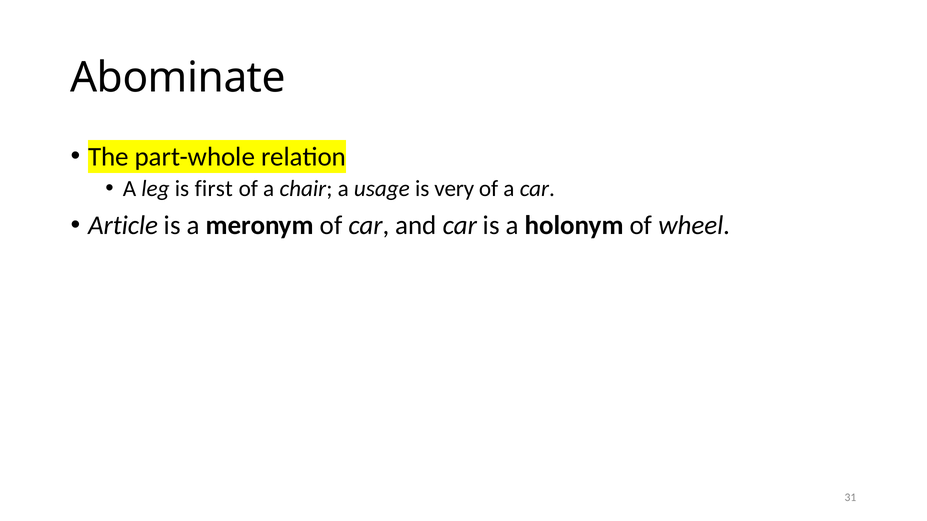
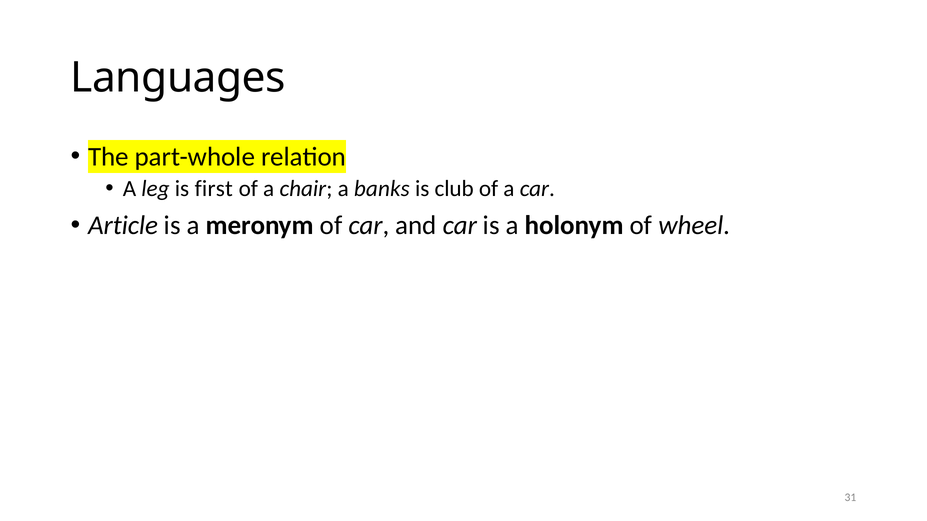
Abominate: Abominate -> Languages
usage: usage -> banks
very: very -> club
